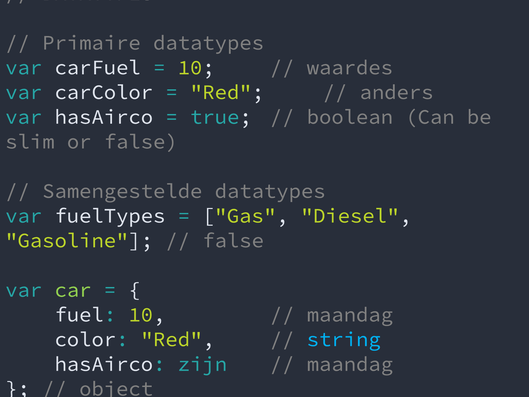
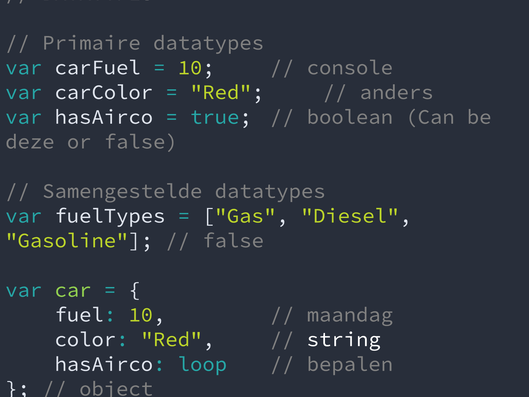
waardes: waardes -> console
slim: slim -> deze
string at (344, 339) colour: light blue -> white
zijn: zijn -> loop
maandag at (350, 364): maandag -> bepalen
